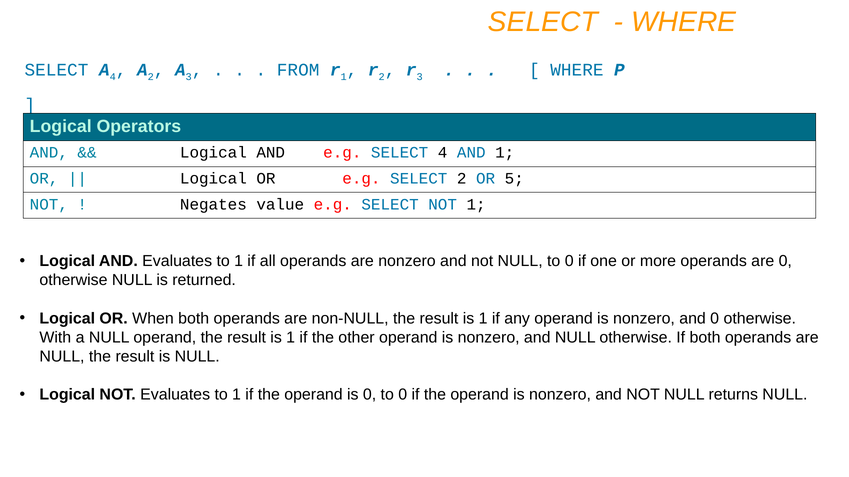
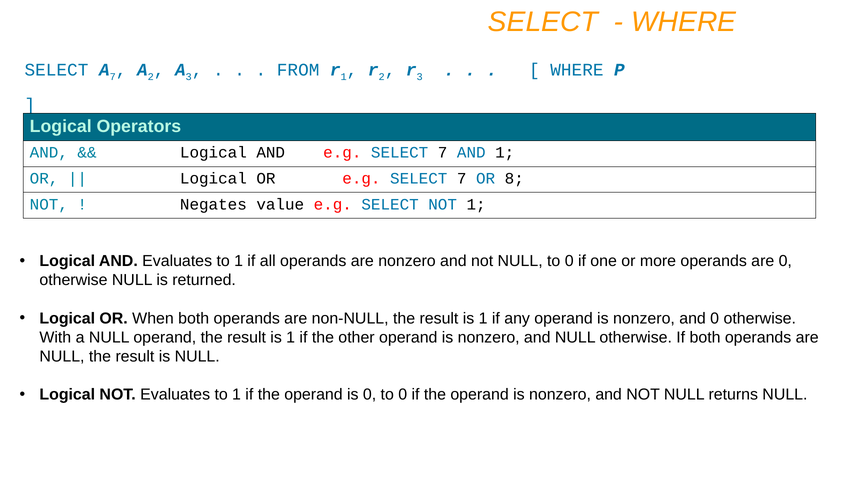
A 4: 4 -> 7
AND e.g SELECT 4: 4 -> 7
OR e.g SELECT 2: 2 -> 7
5: 5 -> 8
